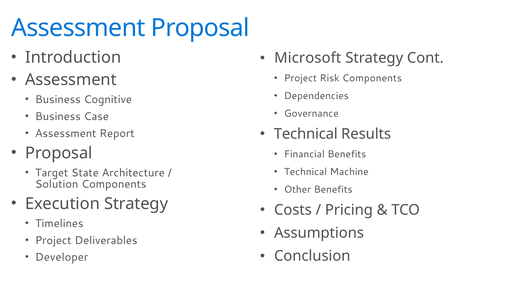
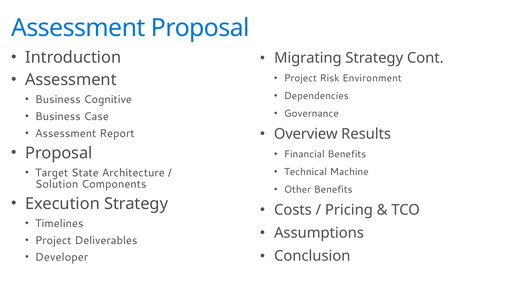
Microsoft: Microsoft -> Migrating
Risk Components: Components -> Environment
Technical at (306, 134): Technical -> Overview
